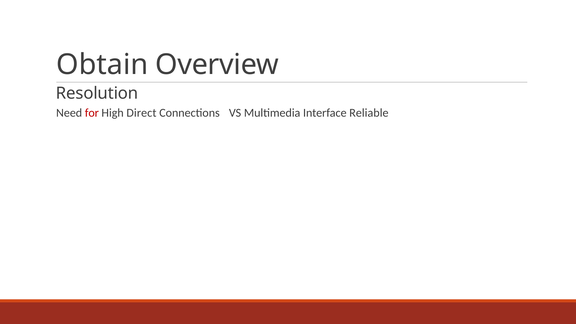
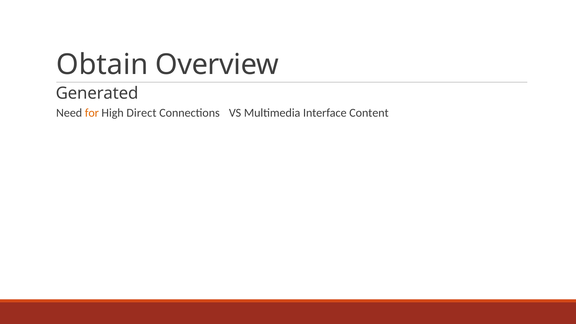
Resolution: Resolution -> Generated
for colour: red -> orange
Reliable: Reliable -> Content
